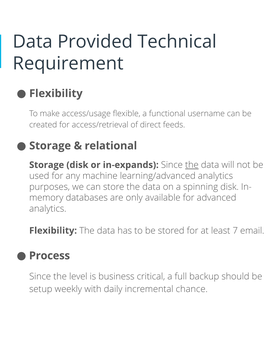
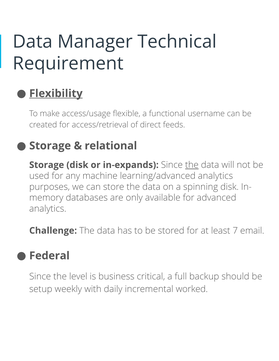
Provided: Provided -> Manager
Flexibility at (56, 93) underline: none -> present
Flexibility at (53, 231): Flexibility -> Challenge
Process: Process -> Federal
chance: chance -> worked
